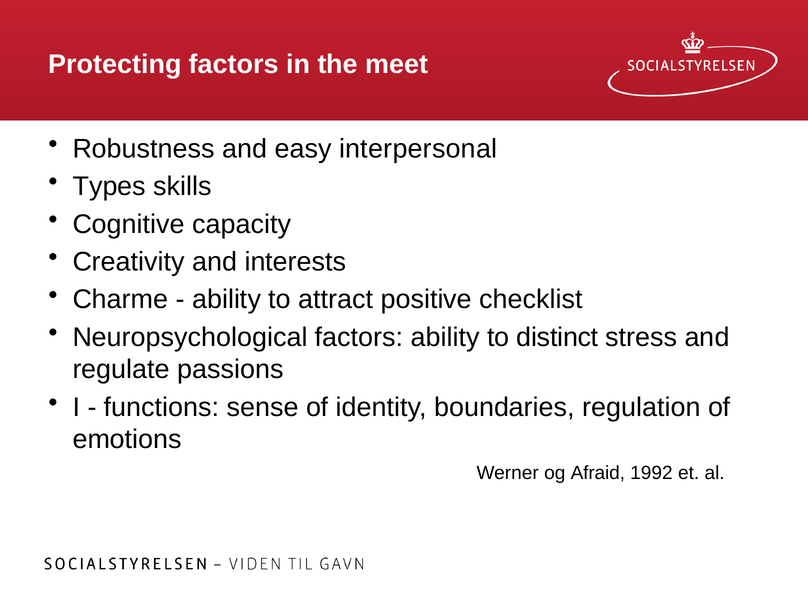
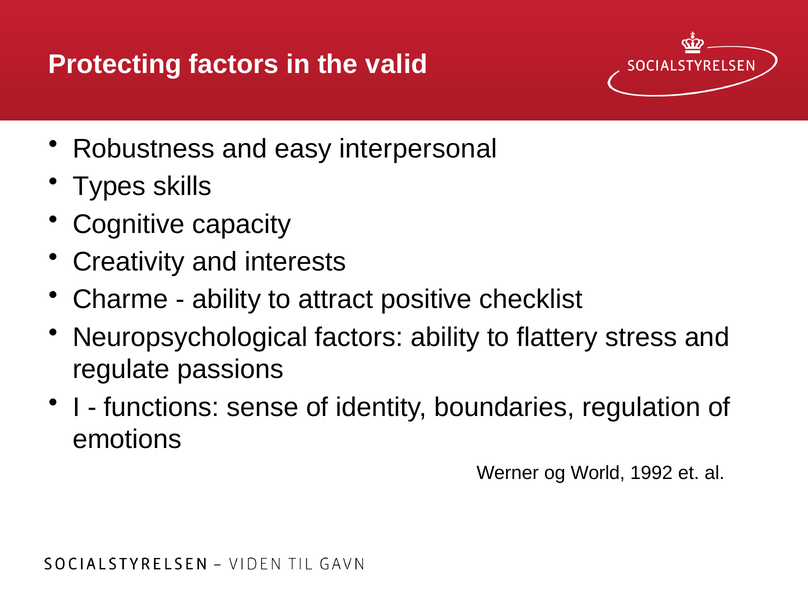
meet: meet -> valid
distinct: distinct -> flattery
Afraid: Afraid -> World
